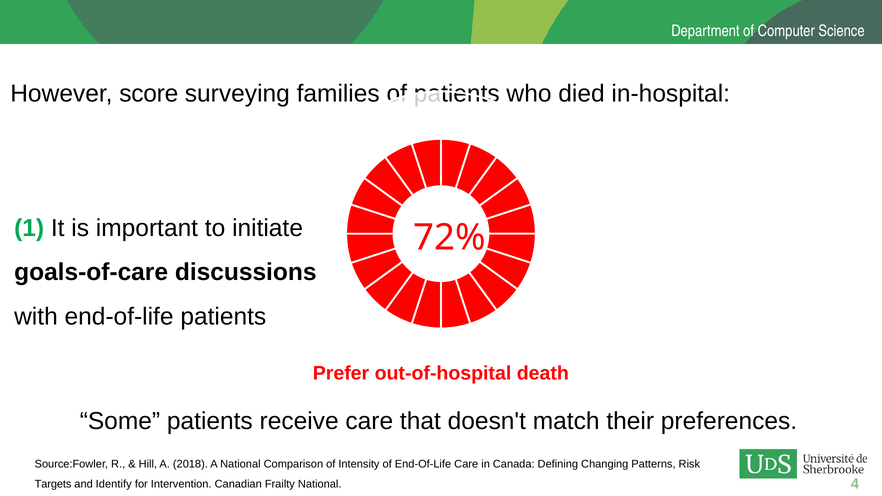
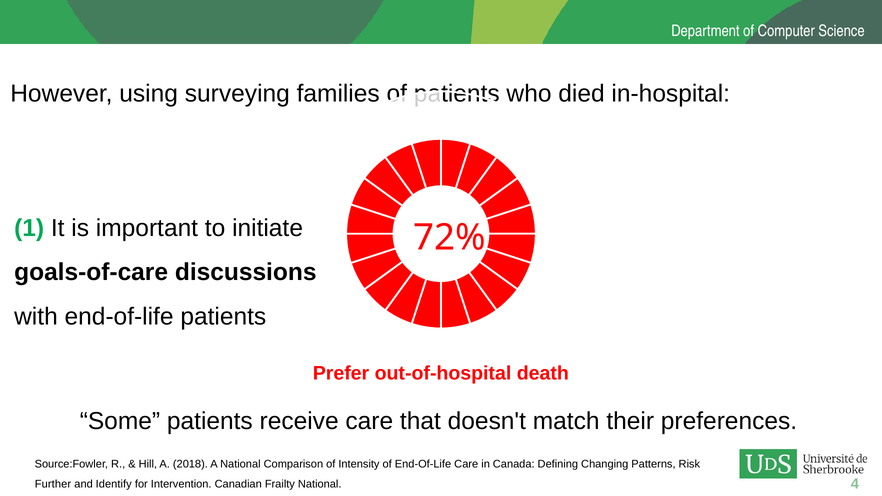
score: score -> using
Targets: Targets -> Further
